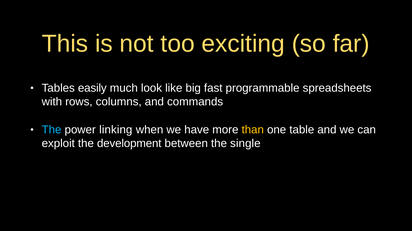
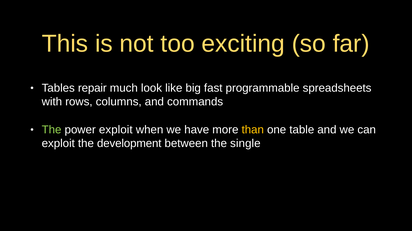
easily: easily -> repair
The at (52, 130) colour: light blue -> light green
power linking: linking -> exploit
